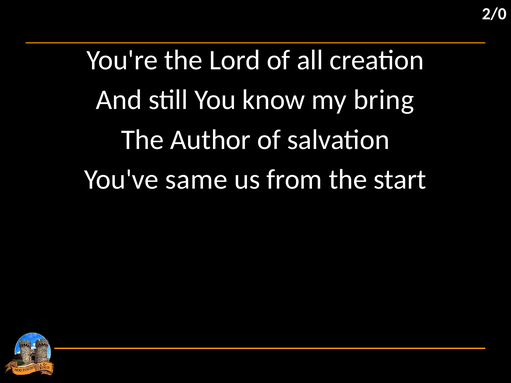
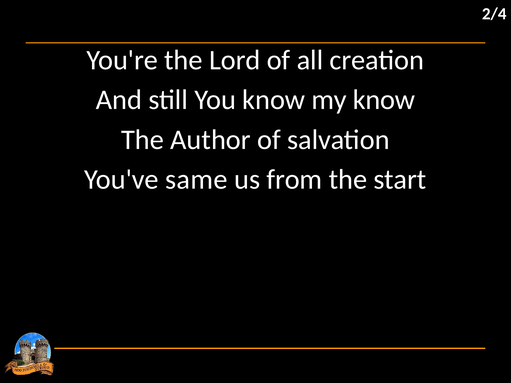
2/0: 2/0 -> 2/4
my bring: bring -> know
